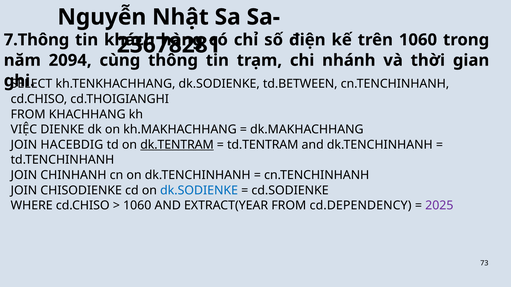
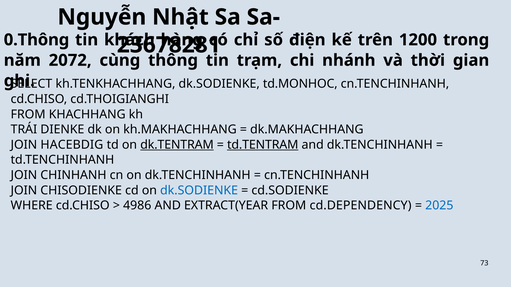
7.Thông: 7.Thông -> 0.Thông
trên 1060: 1060 -> 1200
2094: 2094 -> 2072
td.BETWEEN: td.BETWEEN -> td.MONHOC
VIỆC: VIỆC -> TRÁI
td.TENTRAM underline: none -> present
1060 at (137, 206): 1060 -> 4986
2025 colour: purple -> blue
